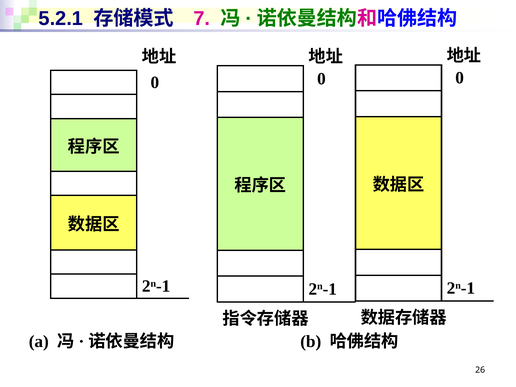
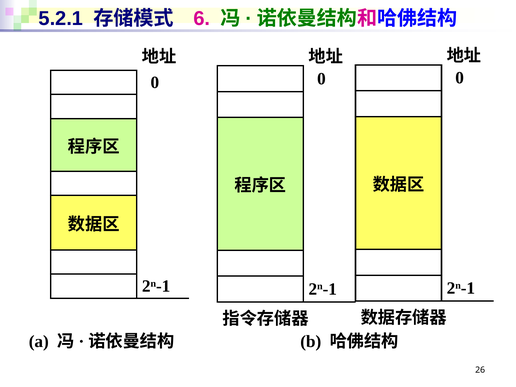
7: 7 -> 6
